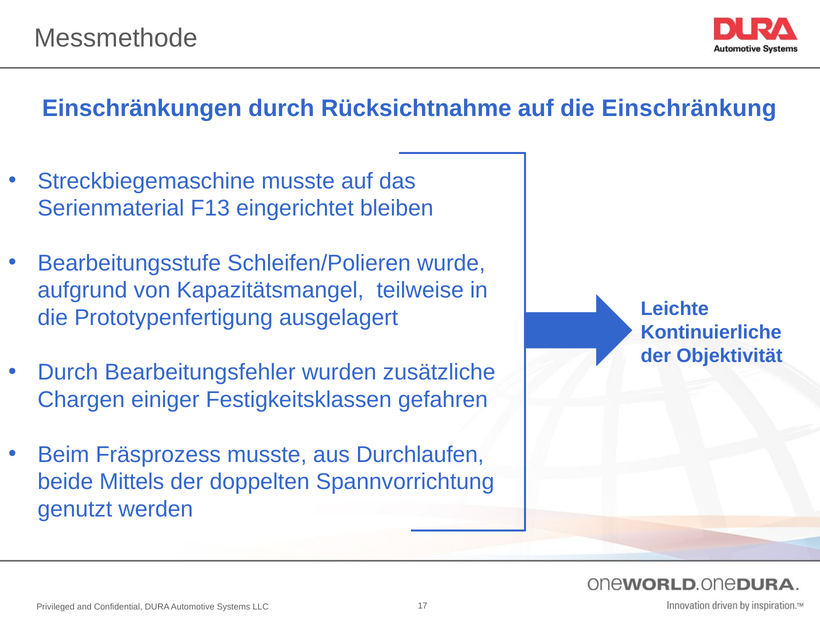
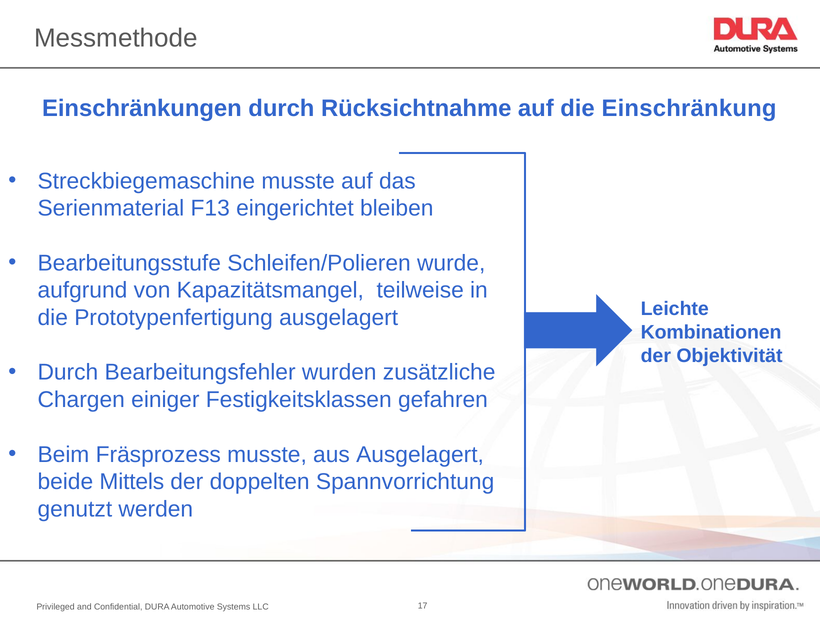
Kontinuierliche: Kontinuierliche -> Kombinationen
aus Durchlaufen: Durchlaufen -> Ausgelagert
